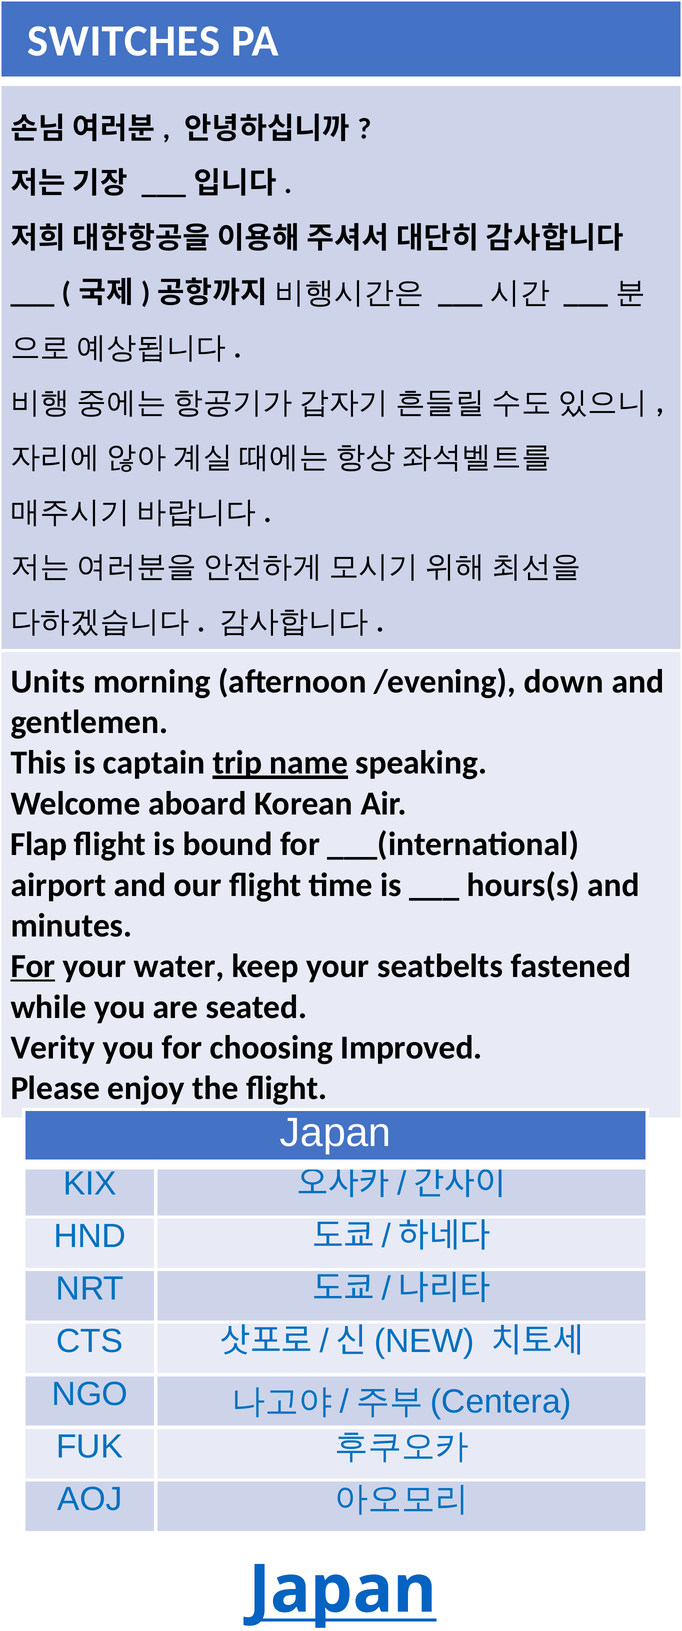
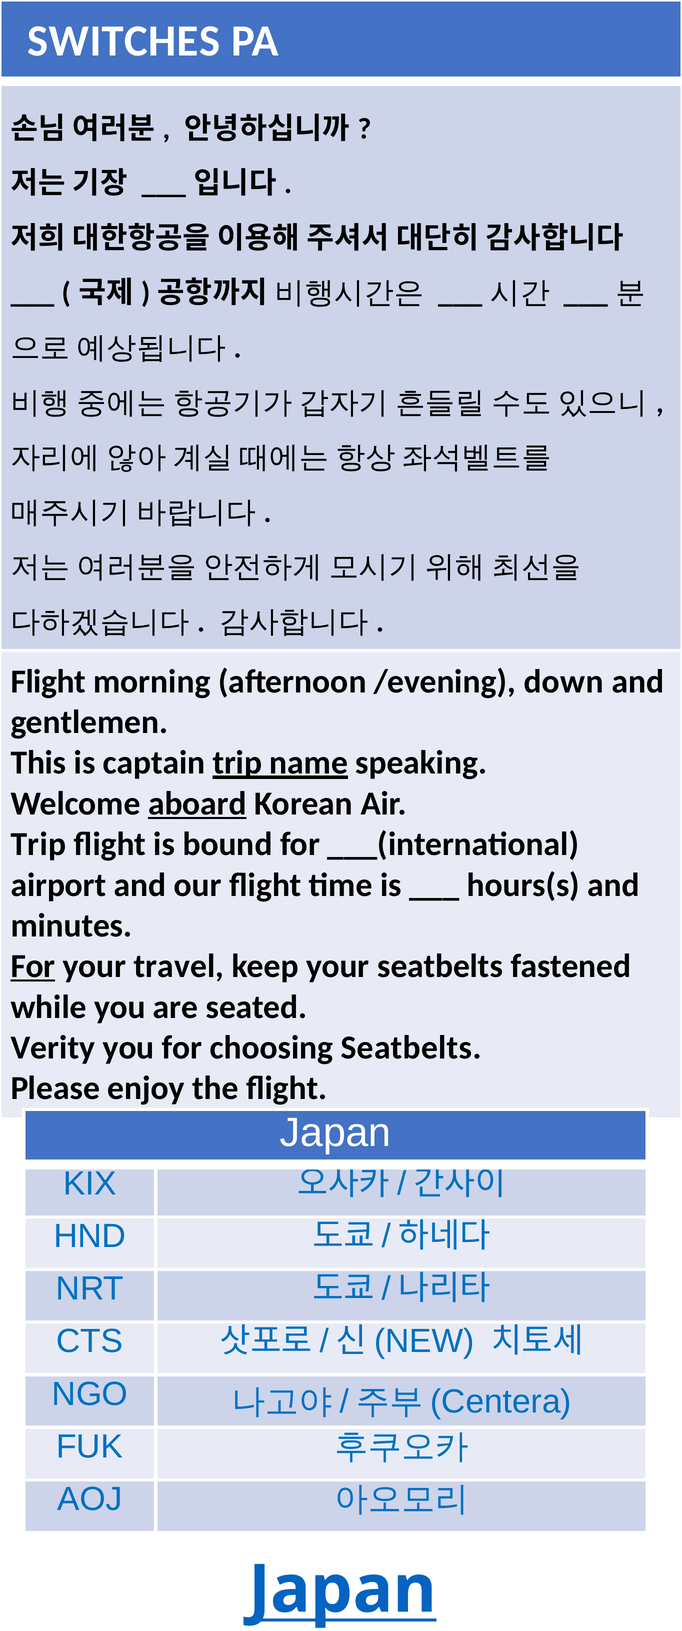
Units at (48, 682): Units -> Flight
aboard underline: none -> present
Flap at (39, 845): Flap -> Trip
water: water -> travel
choosing Improved: Improved -> Seatbelts
